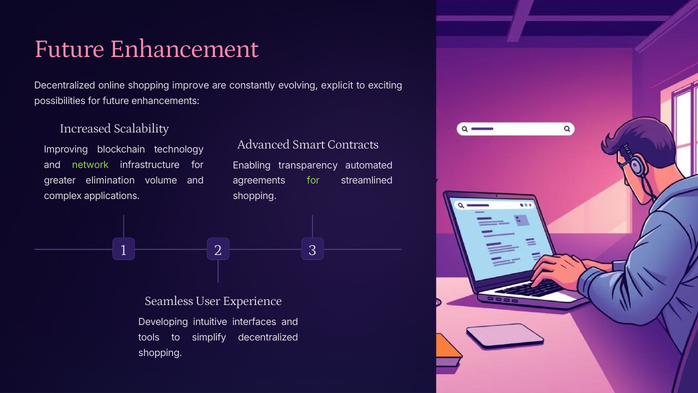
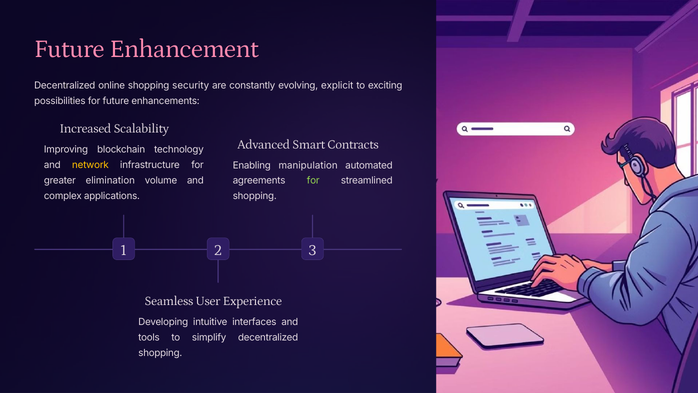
improve: improve -> security
network colour: light green -> yellow
transparency: transparency -> manipulation
